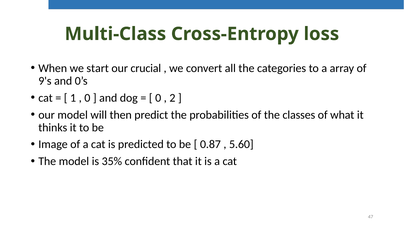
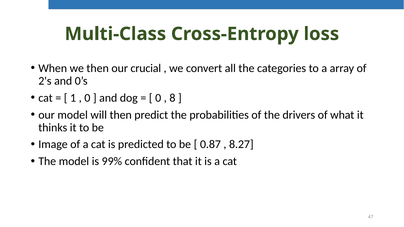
we start: start -> then
9's: 9's -> 2's
2: 2 -> 8
classes: classes -> drivers
5.60: 5.60 -> 8.27
35%: 35% -> 99%
